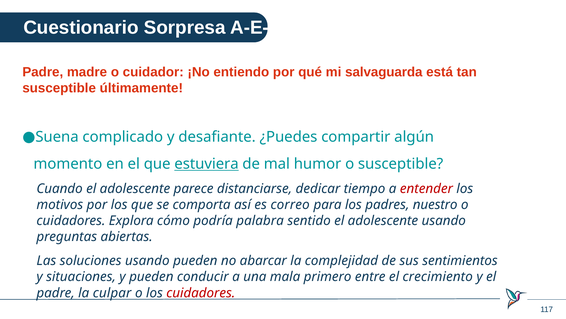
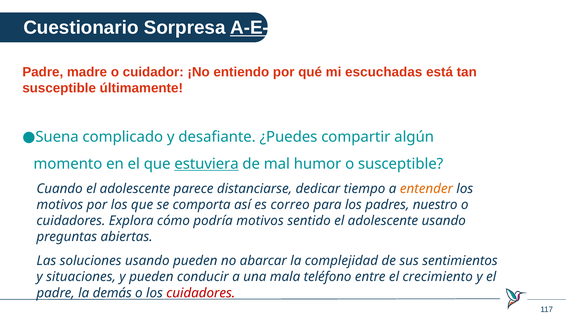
A-E-C-P underline: none -> present
salvaguarda: salvaguarda -> escuchadas
entender colour: red -> orange
podría palabra: palabra -> motivos
primero: primero -> teléfono
culpar: culpar -> demás
